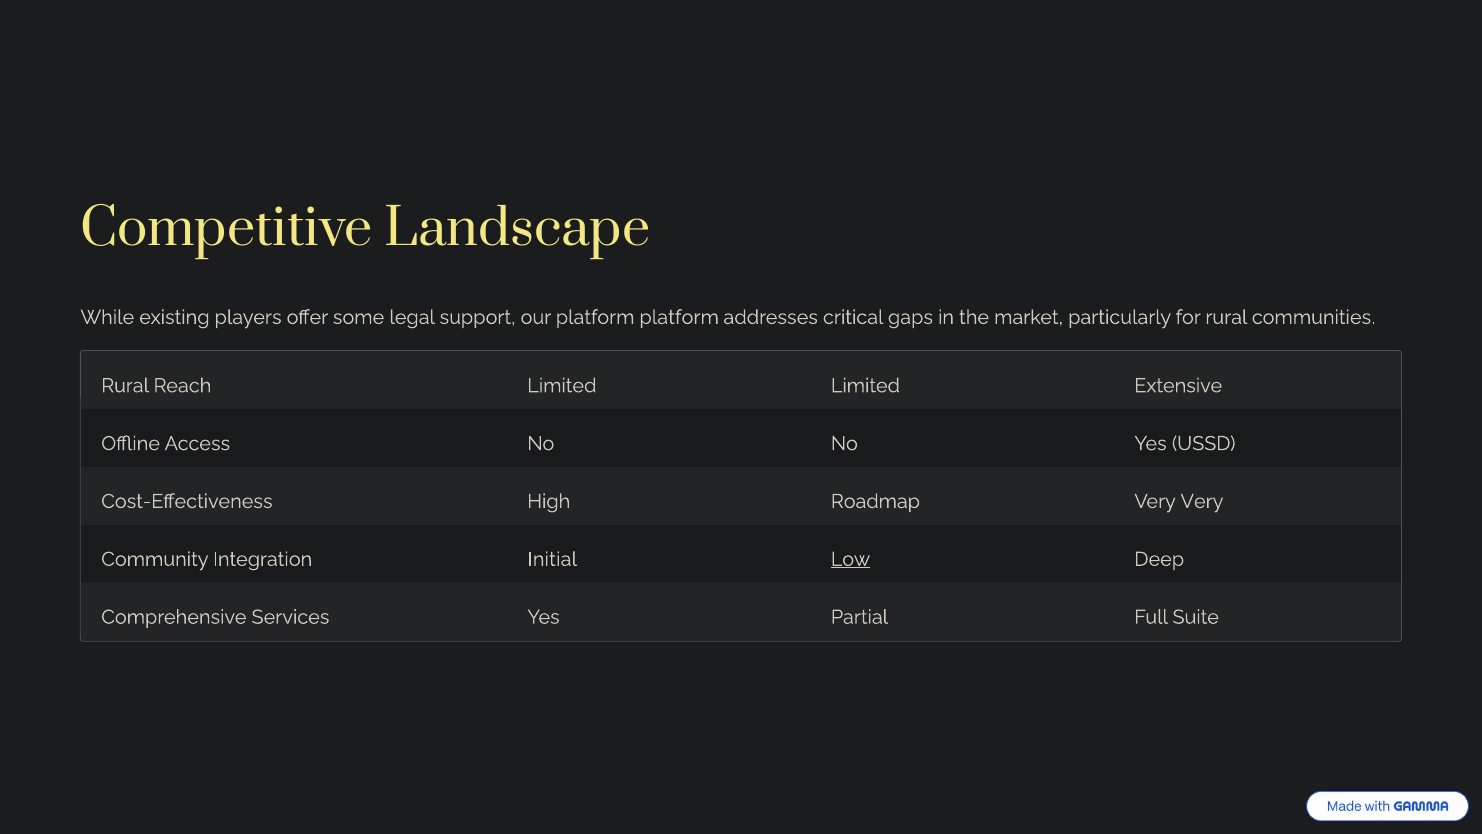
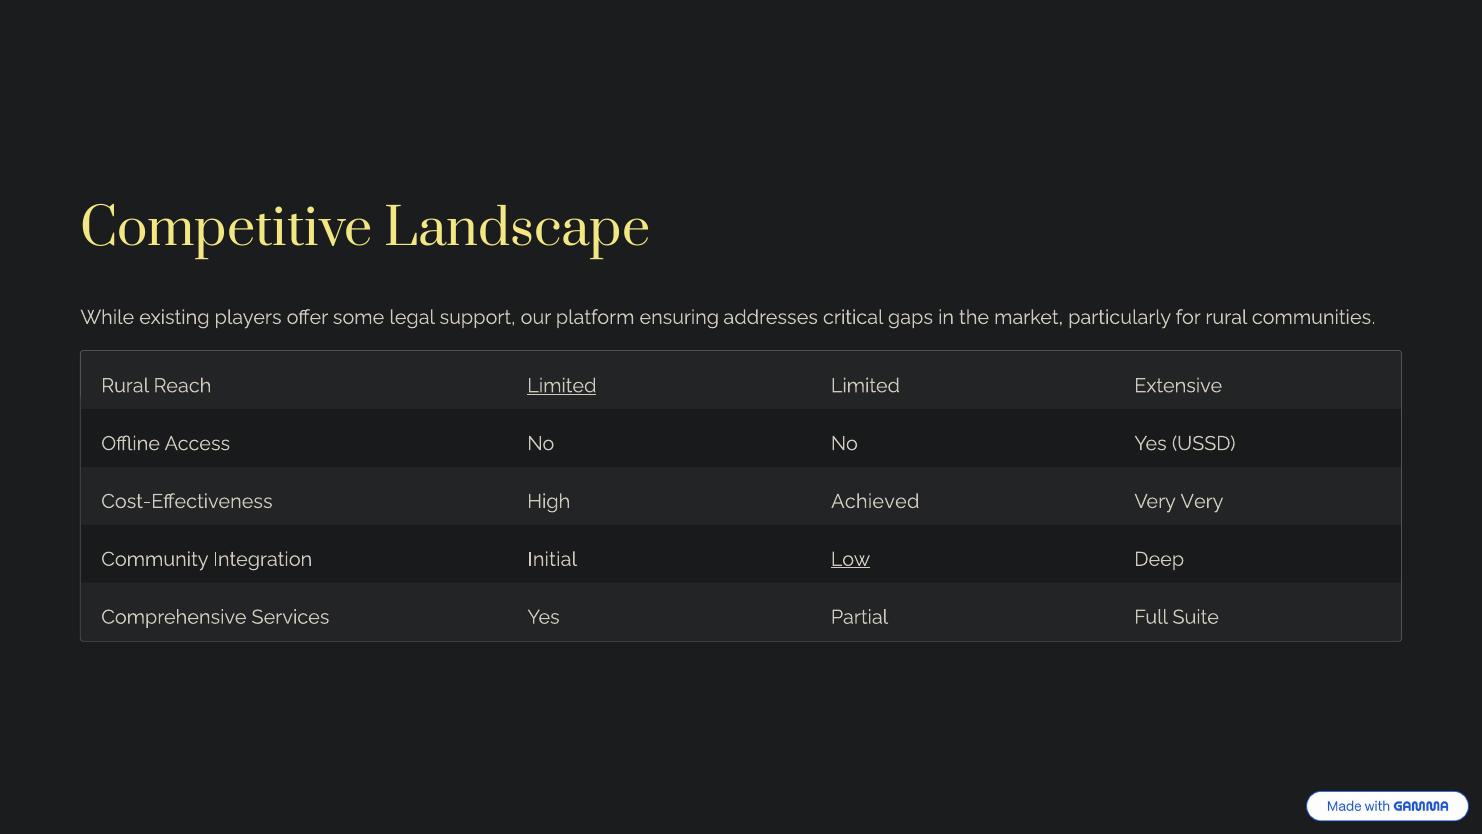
platform platform: platform -> ensuring
Limited at (562, 386) underline: none -> present
Roadmap: Roadmap -> Achieved
